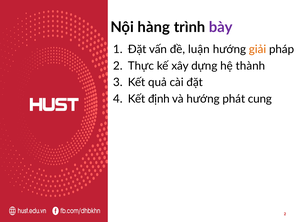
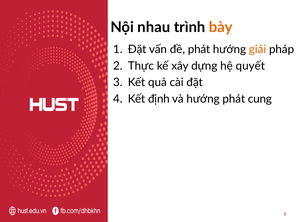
hàng: hàng -> nhau
bày colour: purple -> orange
đề luận: luận -> phát
thành: thành -> quyết
